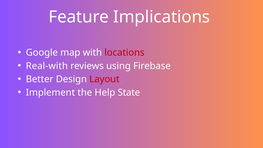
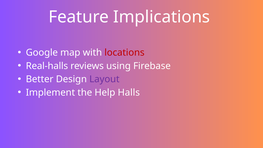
Real-with: Real-with -> Real-halls
Layout colour: red -> purple
State: State -> Halls
